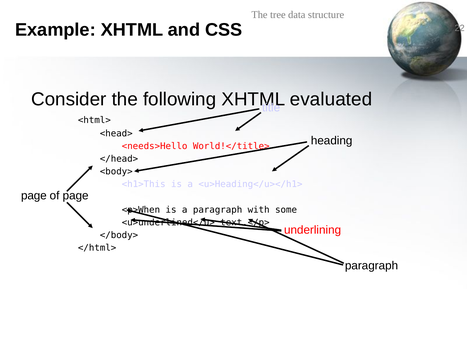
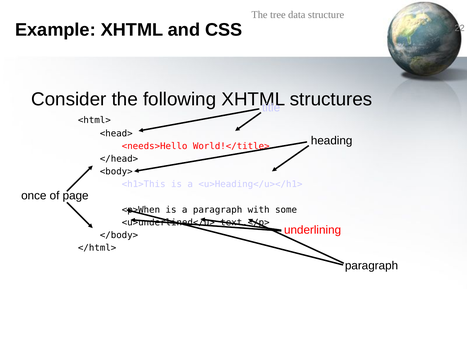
evaluated: evaluated -> structures
page at (34, 196): page -> once
